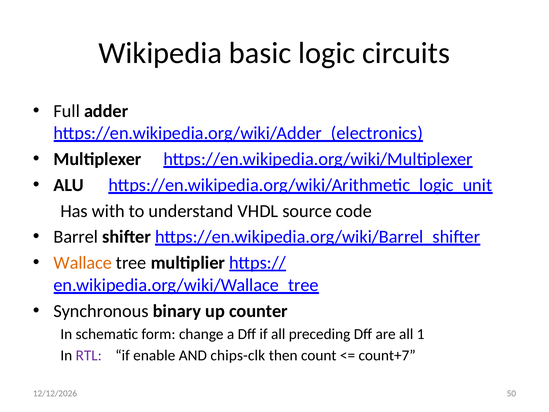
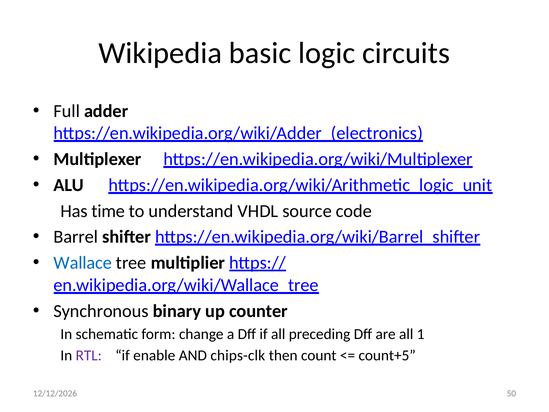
with: with -> time
Wallace colour: orange -> blue
count+7: count+7 -> count+5
